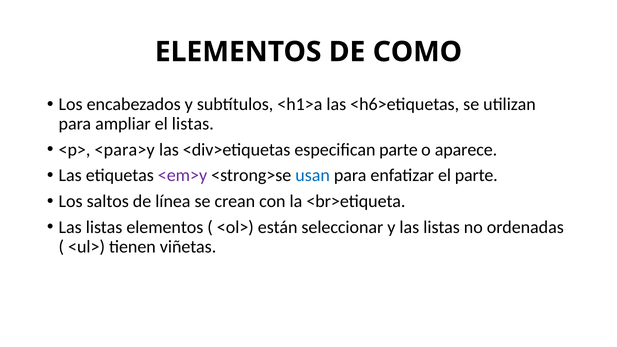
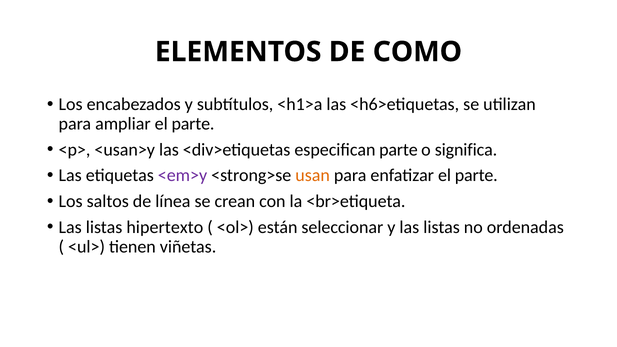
ampliar el listas: listas -> parte
<para>y: <para>y -> <usan>y
aparece: aparece -> significa
usan colour: blue -> orange
listas elementos: elementos -> hipertexto
